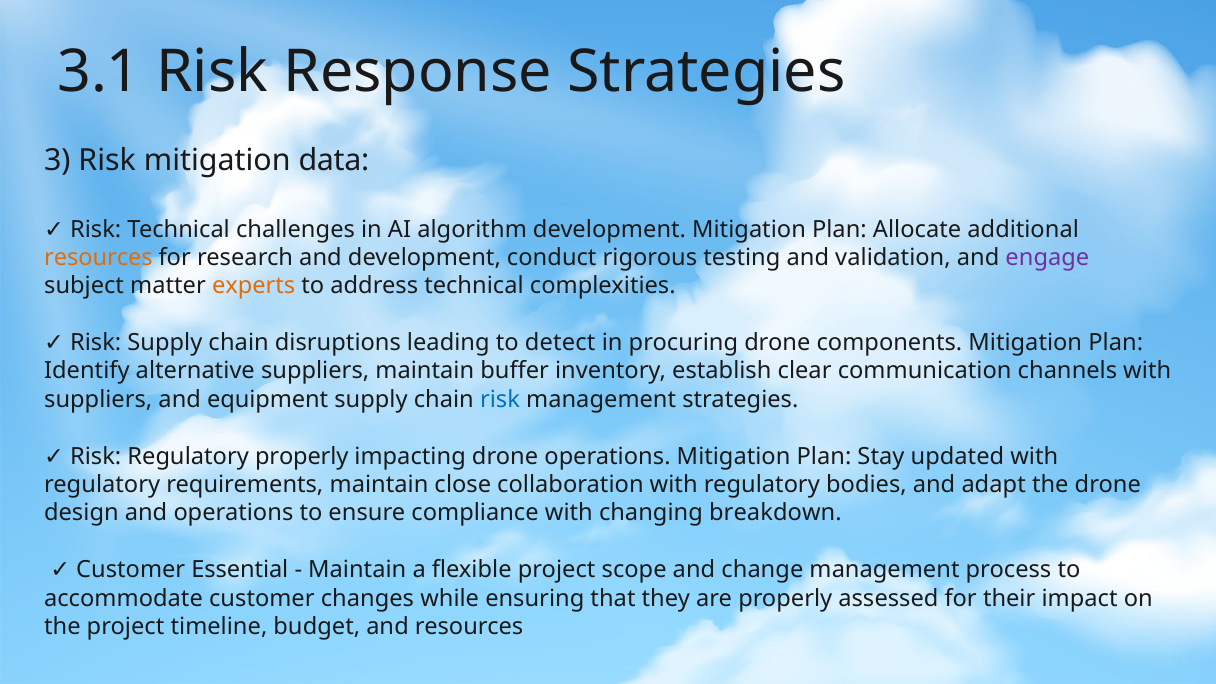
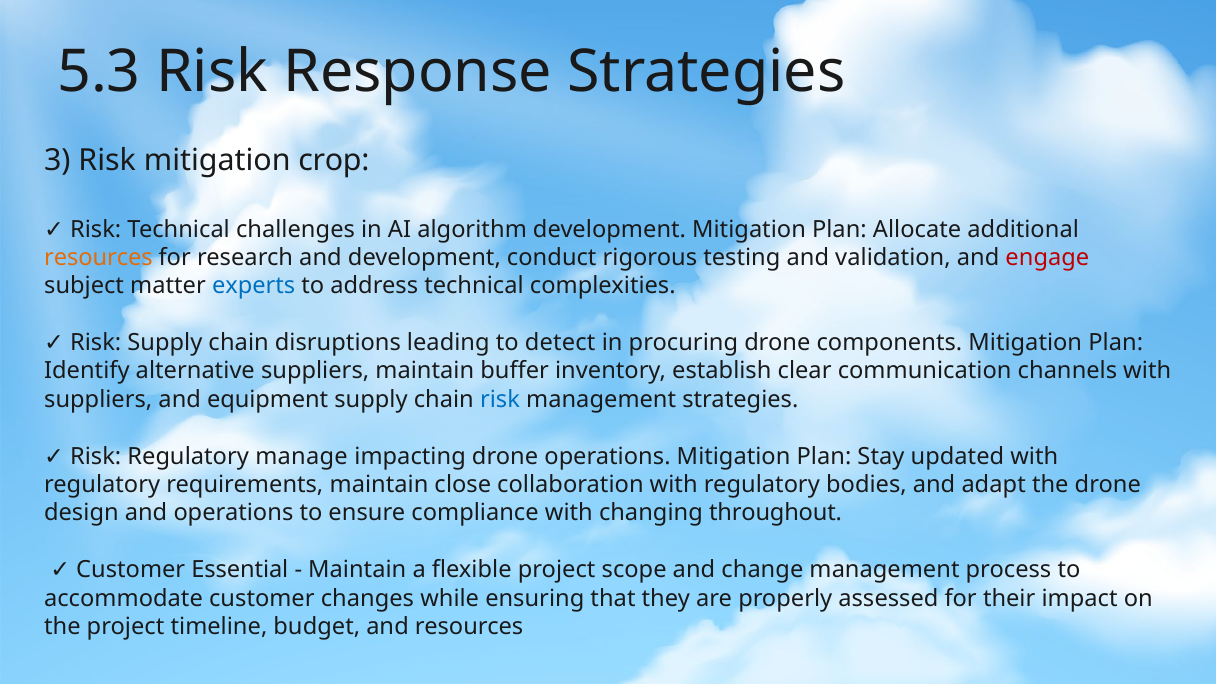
3.1: 3.1 -> 5.3
data: data -> crop
engage colour: purple -> red
experts colour: orange -> blue
Regulatory properly: properly -> manage
breakdown: breakdown -> throughout
